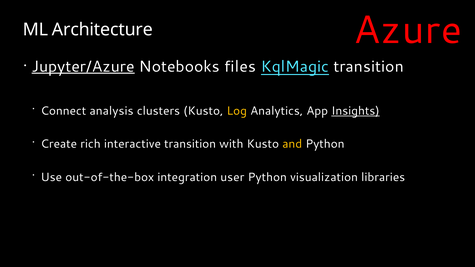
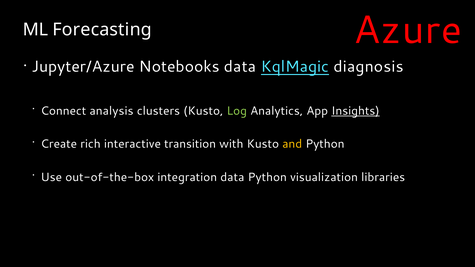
Architecture: Architecture -> Forecasting
Jupyter/Azure underline: present -> none
Notebooks files: files -> data
KqlMagic transition: transition -> diagnosis
Log colour: yellow -> light green
integration user: user -> data
